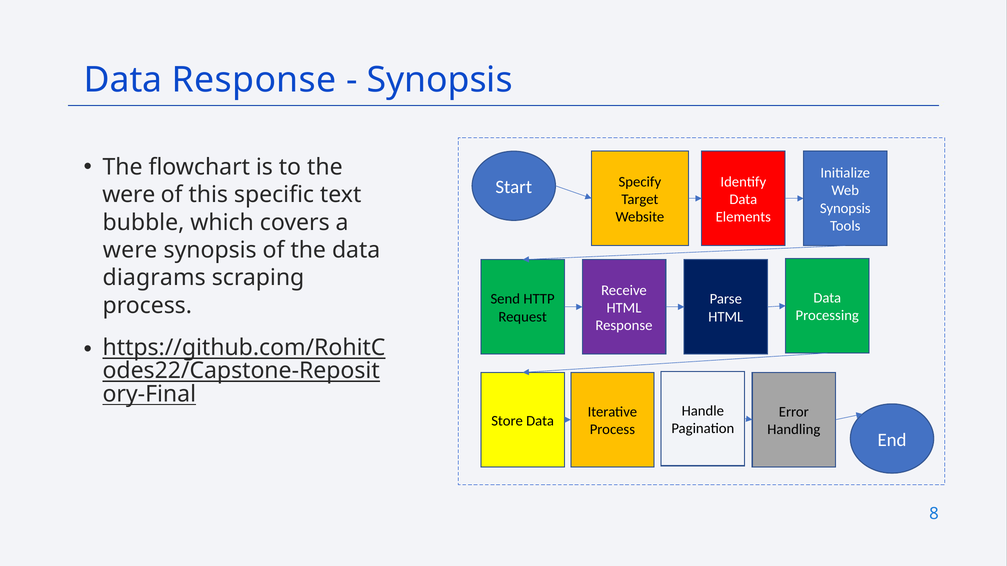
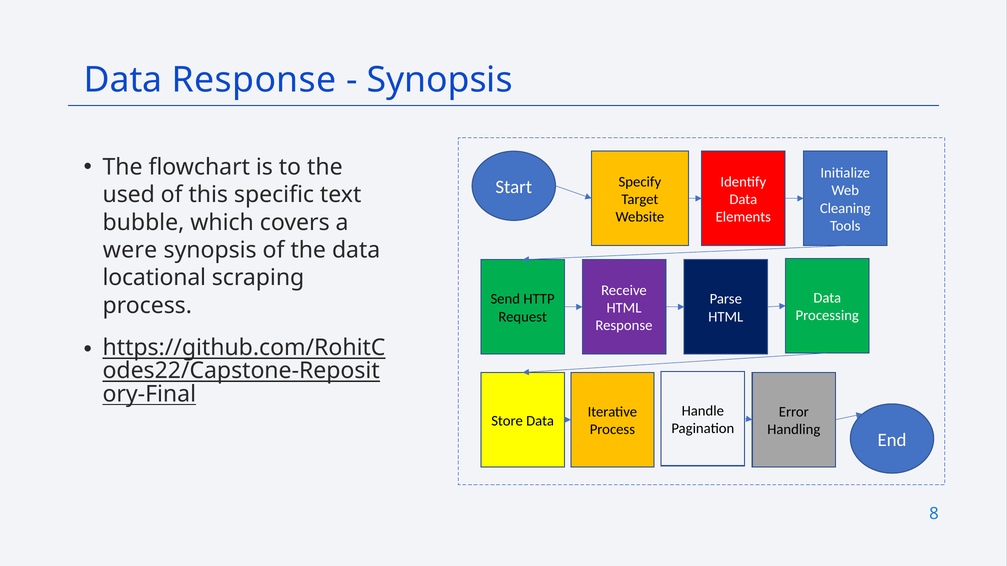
were at (129, 195): were -> used
Synopsis at (845, 208): Synopsis -> Cleaning
diagrams: diagrams -> locational
